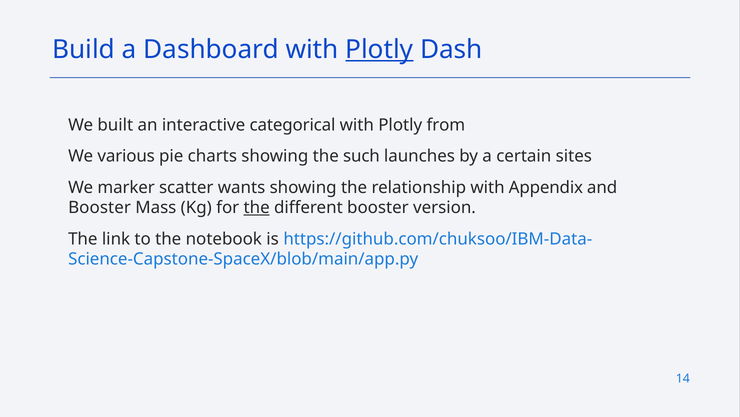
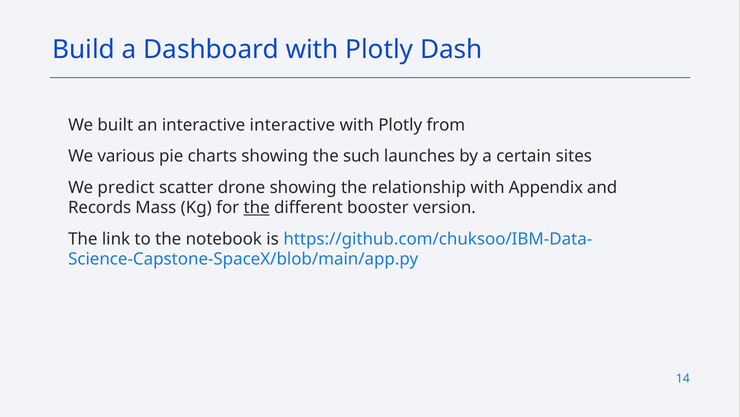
Plotly at (379, 49) underline: present -> none
interactive categorical: categorical -> interactive
marker: marker -> predict
wants: wants -> drone
Booster at (100, 207): Booster -> Records
